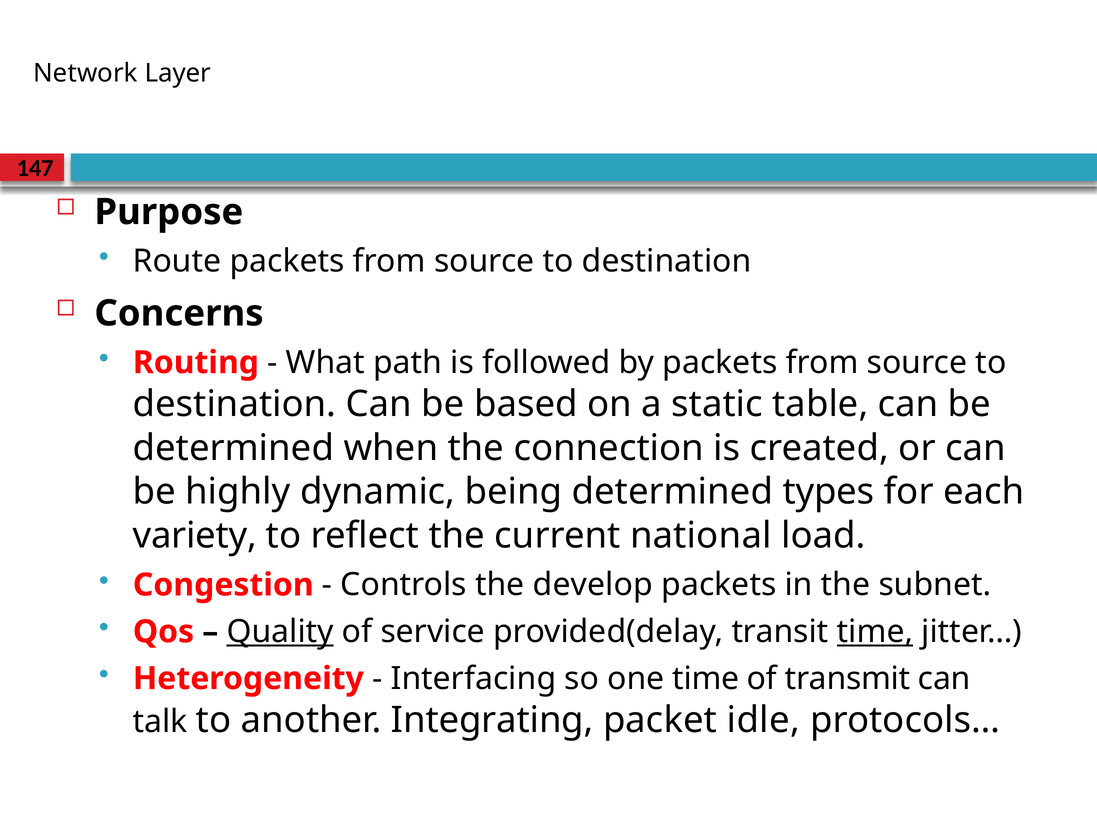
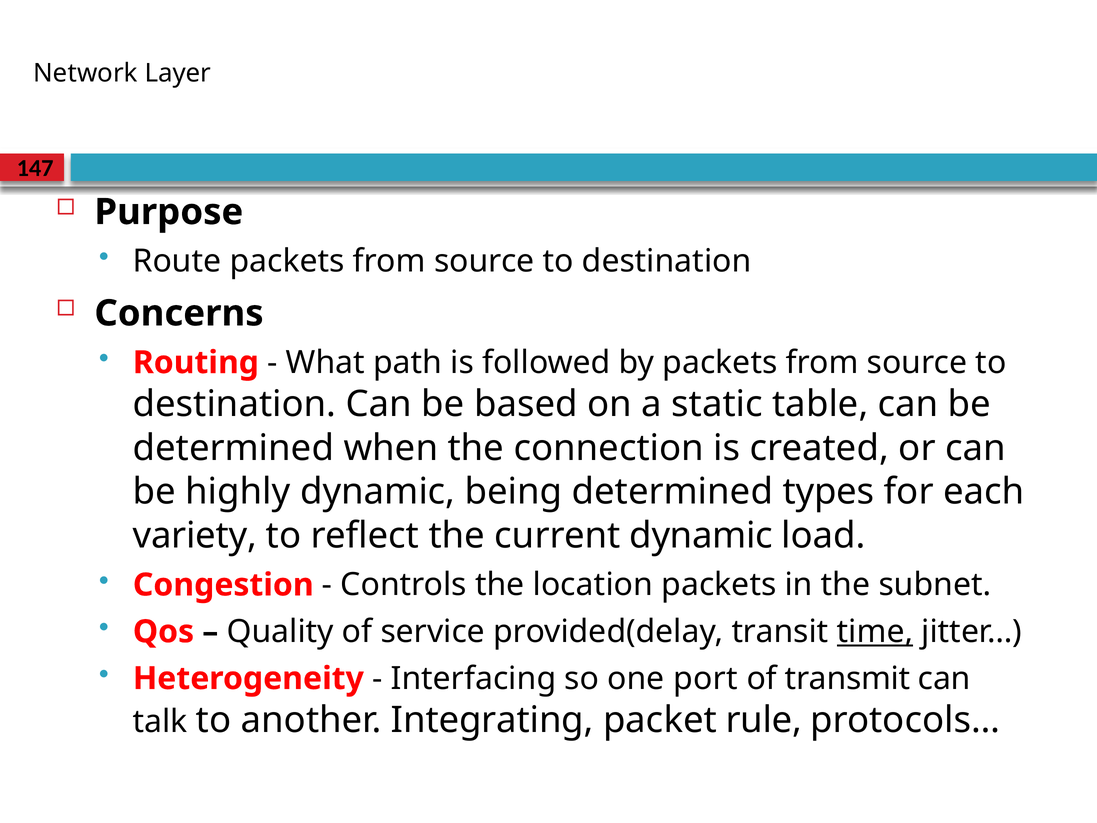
current national: national -> dynamic
develop: develop -> location
Quality underline: present -> none
one time: time -> port
idle: idle -> rule
